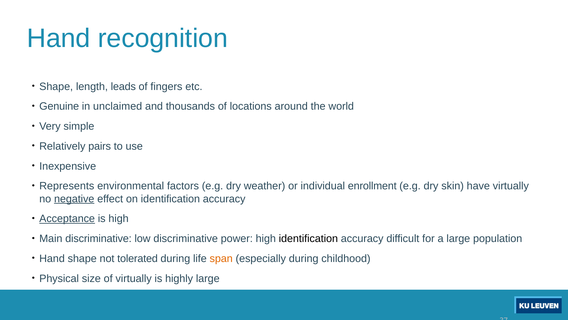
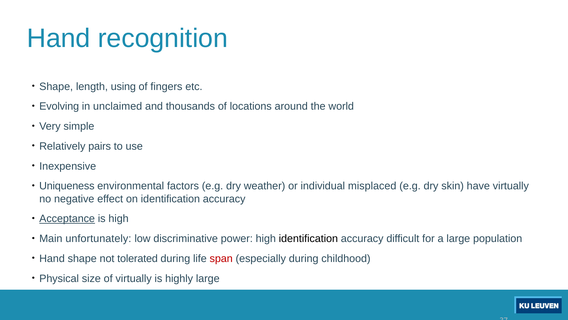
leads: leads -> using
Genuine: Genuine -> Evolving
Represents: Represents -> Uniqueness
enrollment: enrollment -> misplaced
negative underline: present -> none
Main discriminative: discriminative -> unfortunately
span colour: orange -> red
